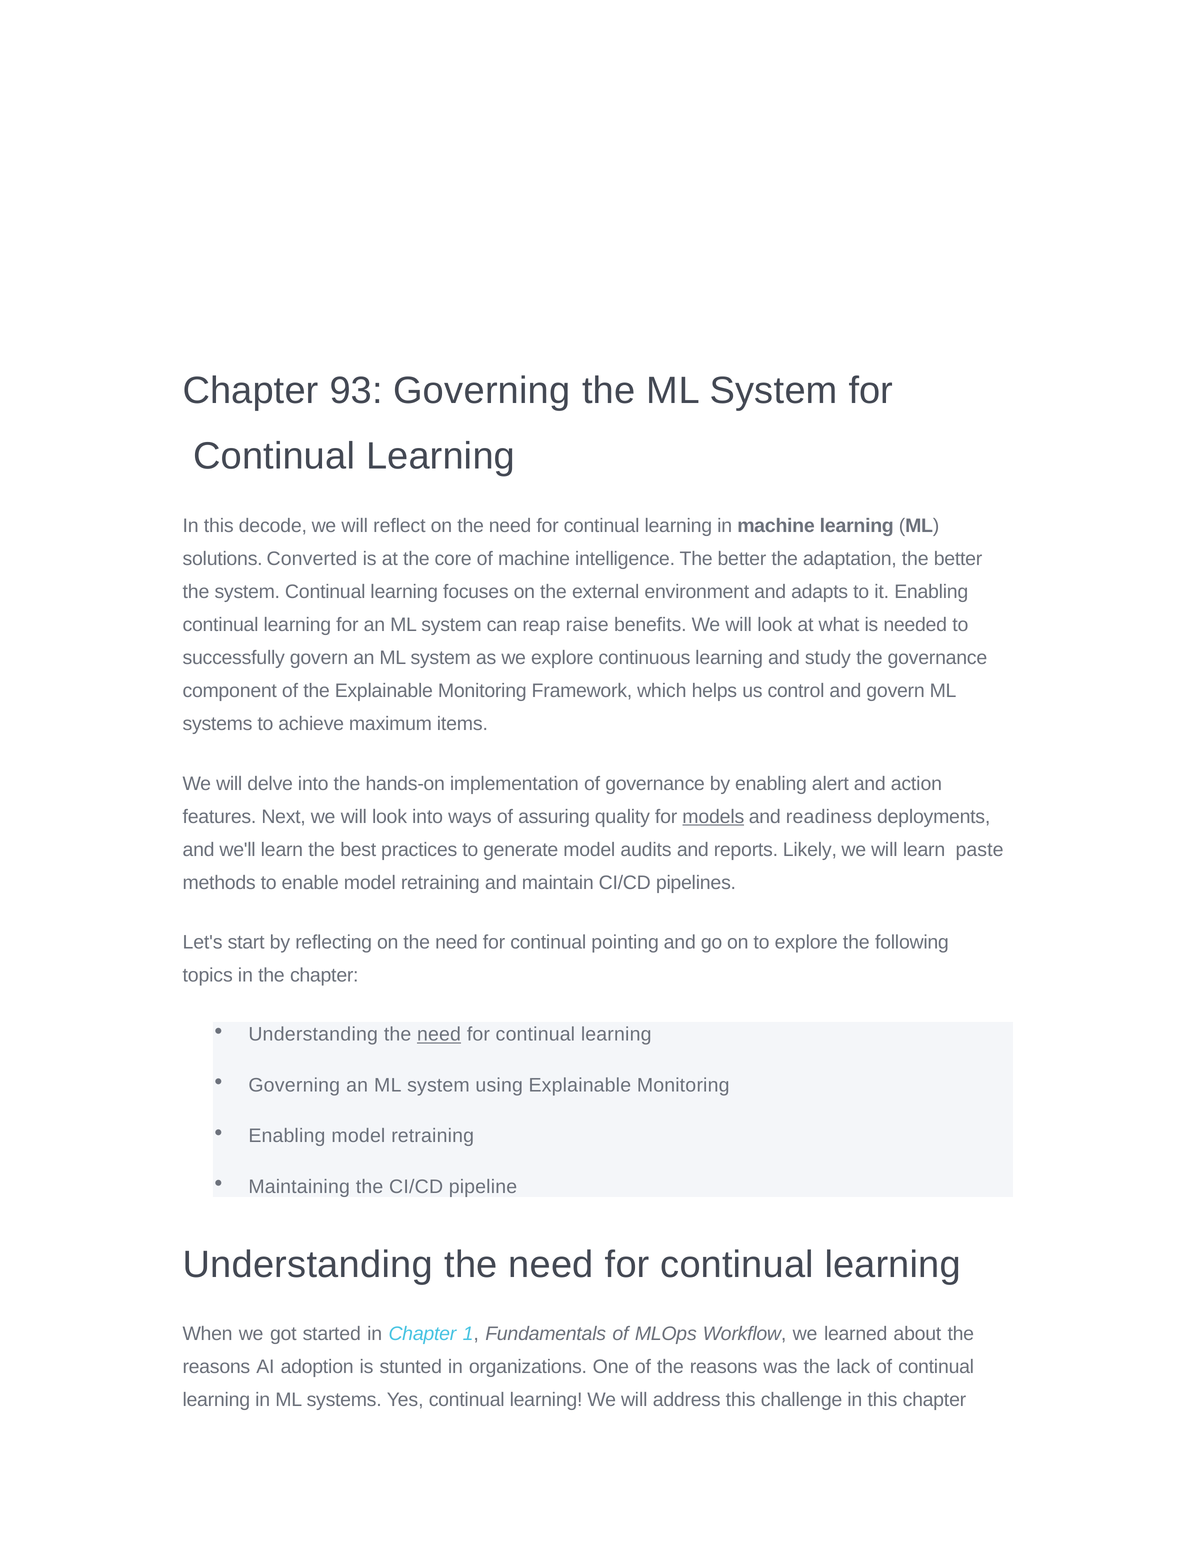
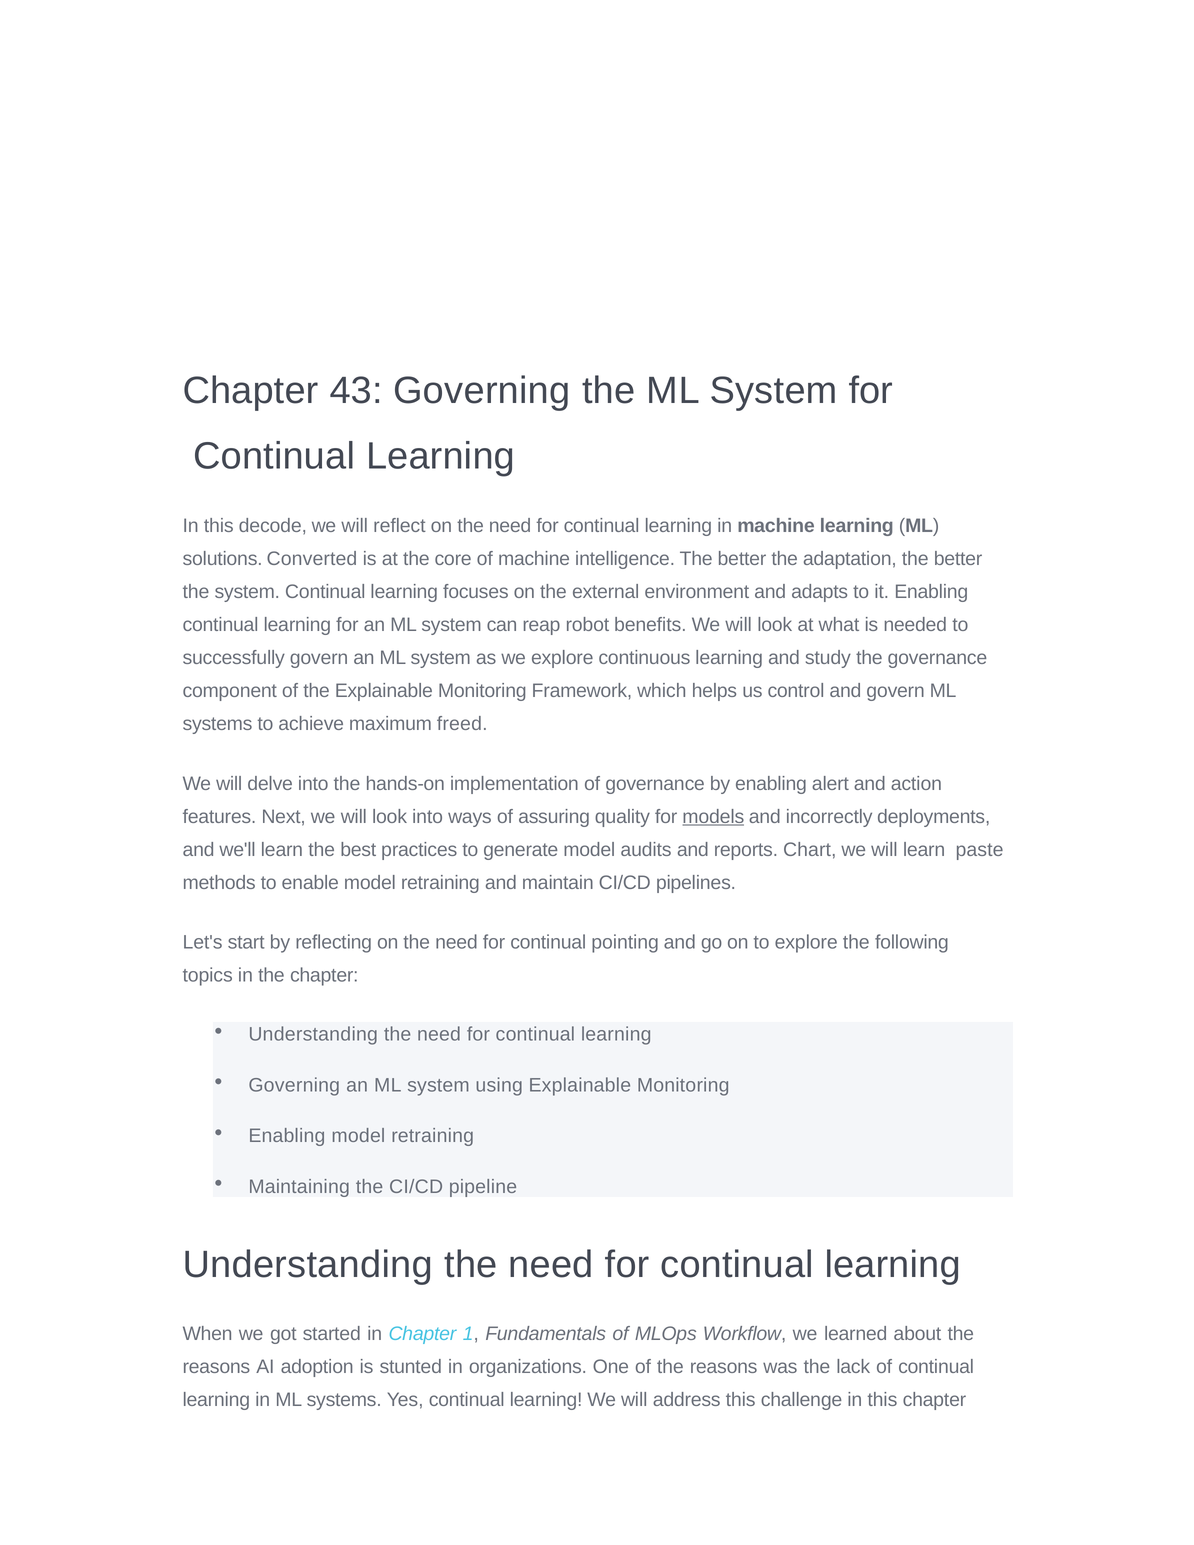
93: 93 -> 43
raise: raise -> robot
items: items -> freed
readiness: readiness -> incorrectly
Likely: Likely -> Chart
need at (439, 1035) underline: present -> none
